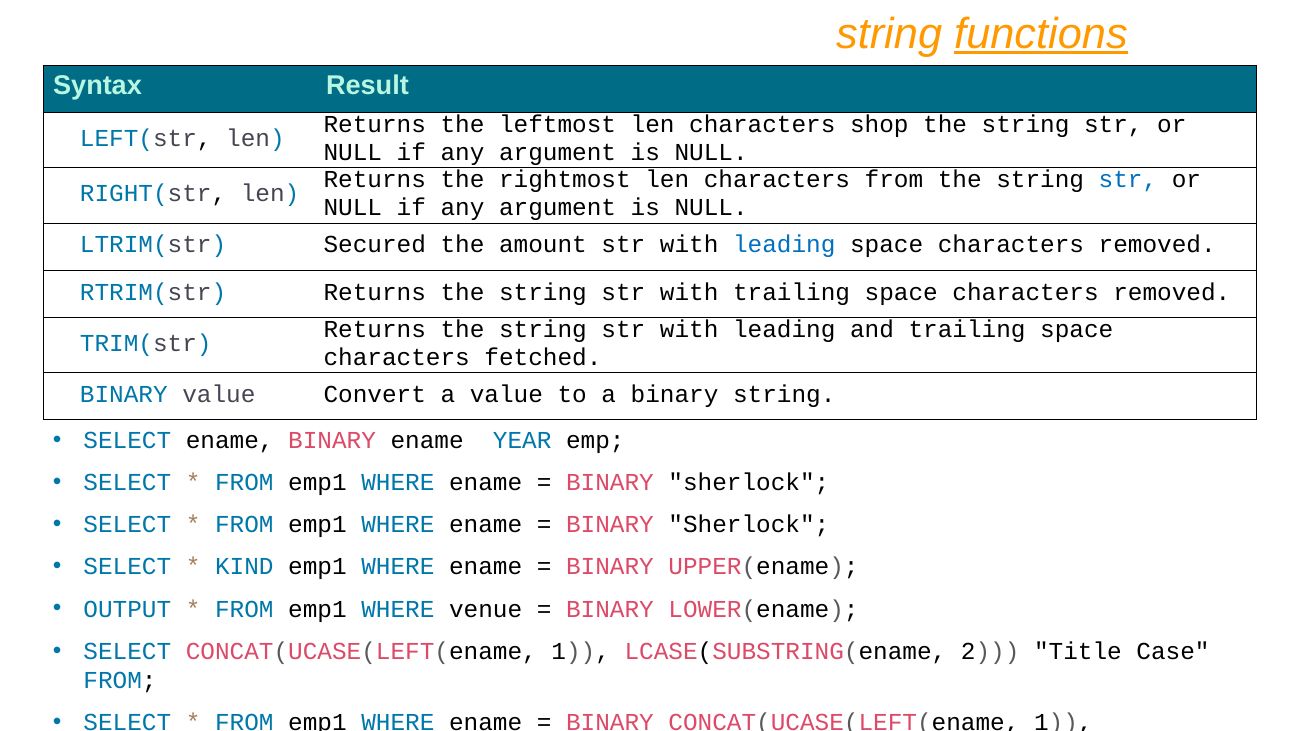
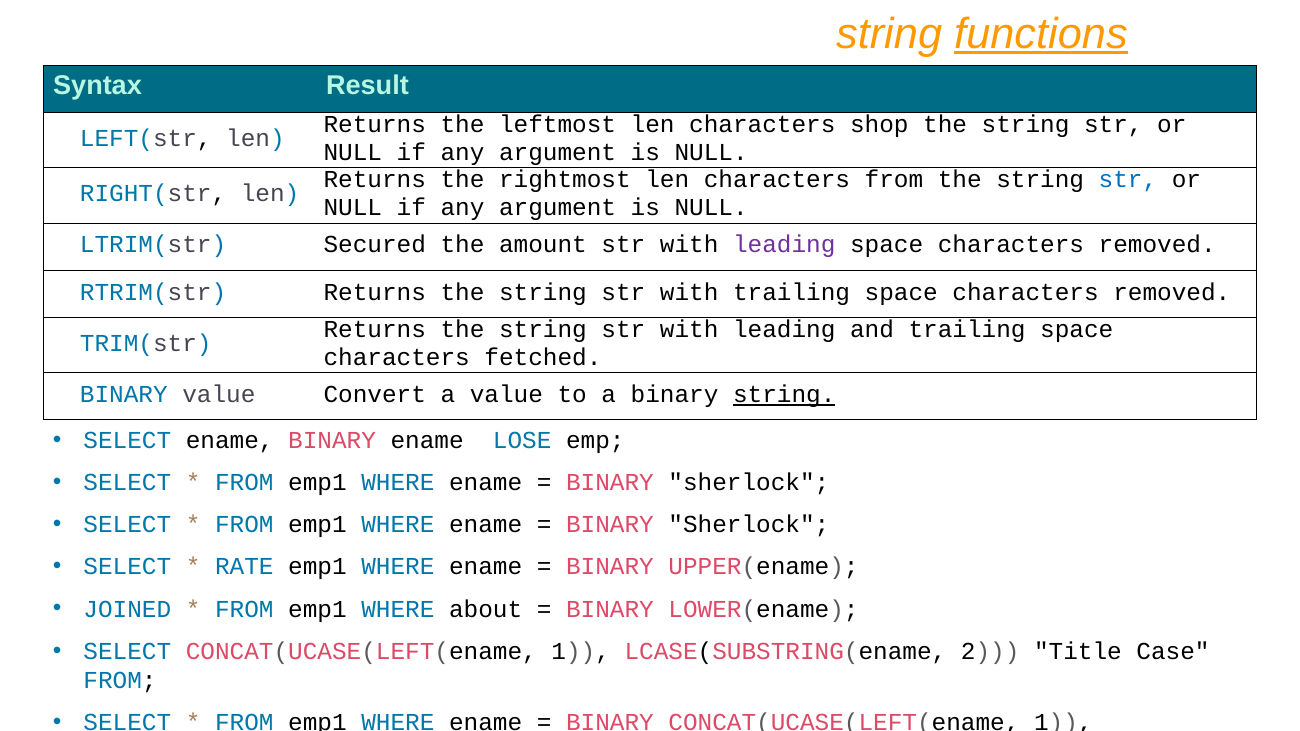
leading at (784, 245) colour: blue -> purple
string at (784, 395) underline: none -> present
YEAR: YEAR -> LOSE
KIND: KIND -> RATE
OUTPUT: OUTPUT -> JOINED
venue: venue -> about
